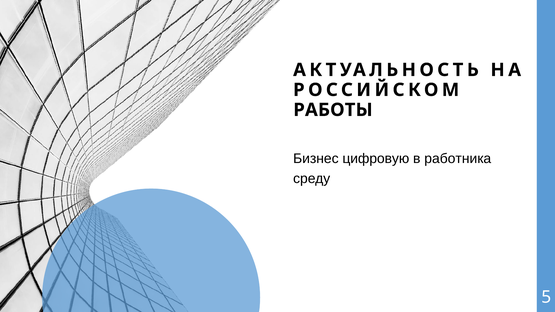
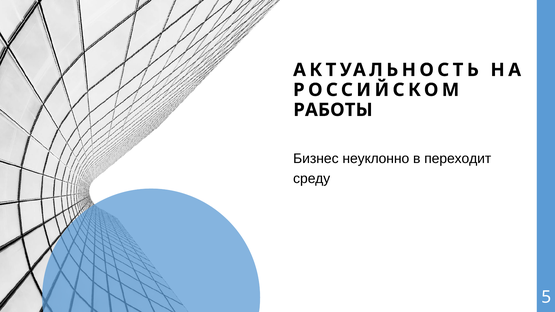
цифровую: цифровую -> неуклонно
работника: работника -> переходит
